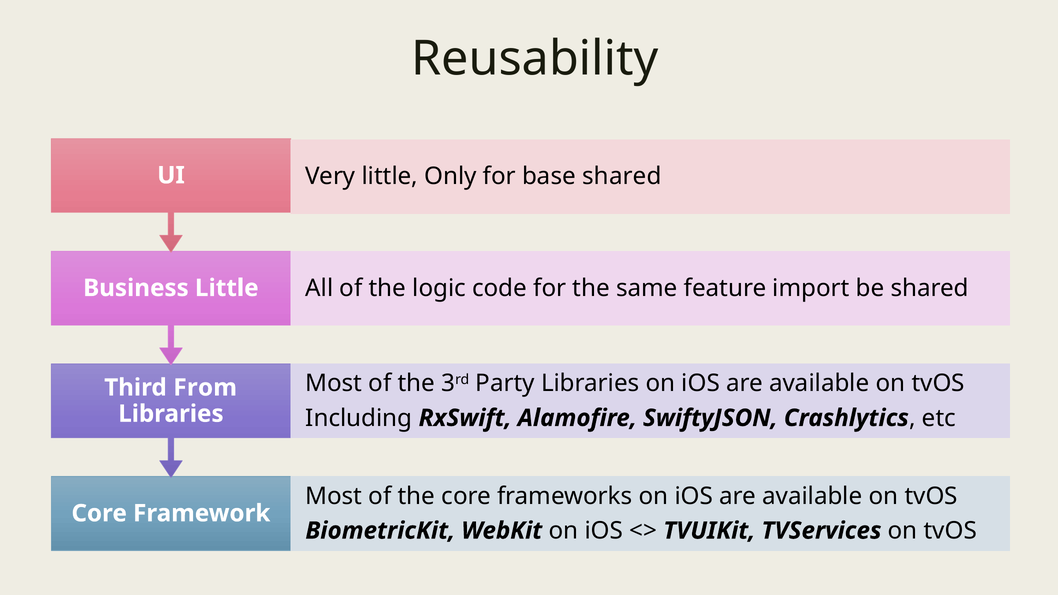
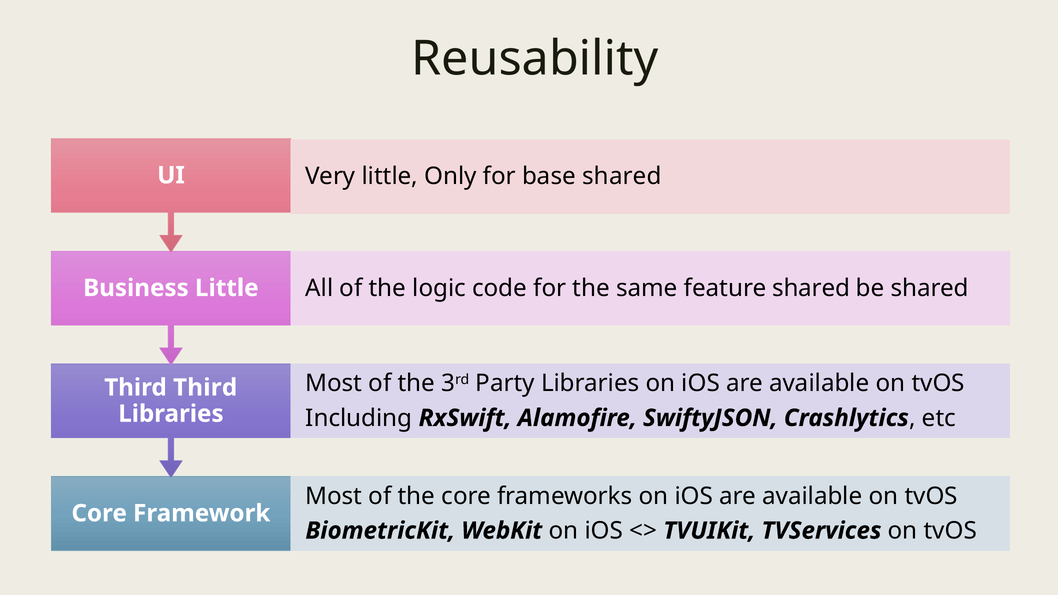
feature import: import -> shared
Third From: From -> Third
